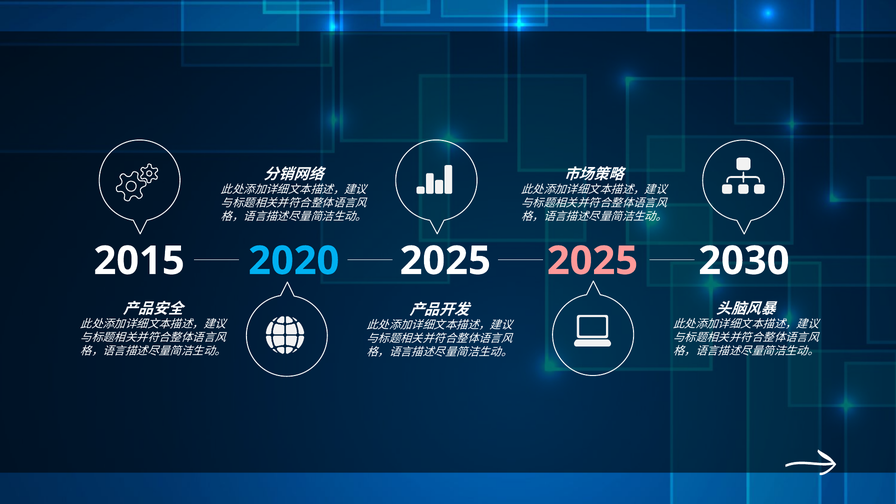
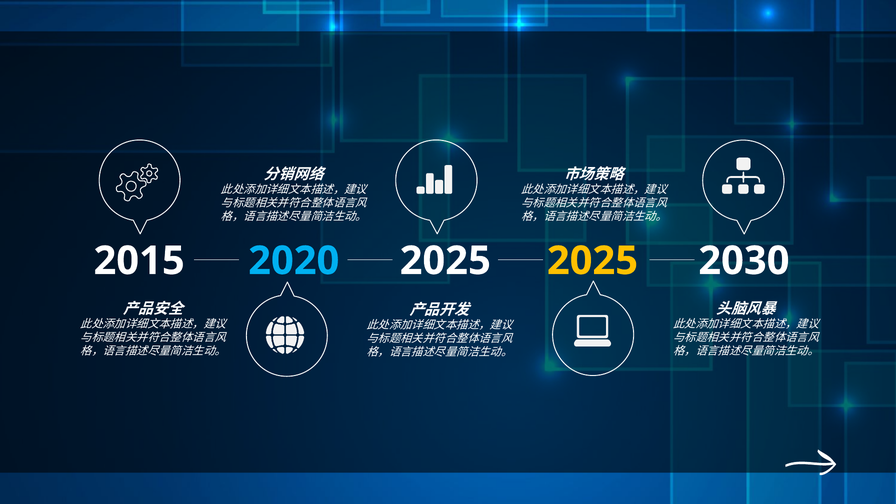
2025 at (592, 261) colour: pink -> yellow
